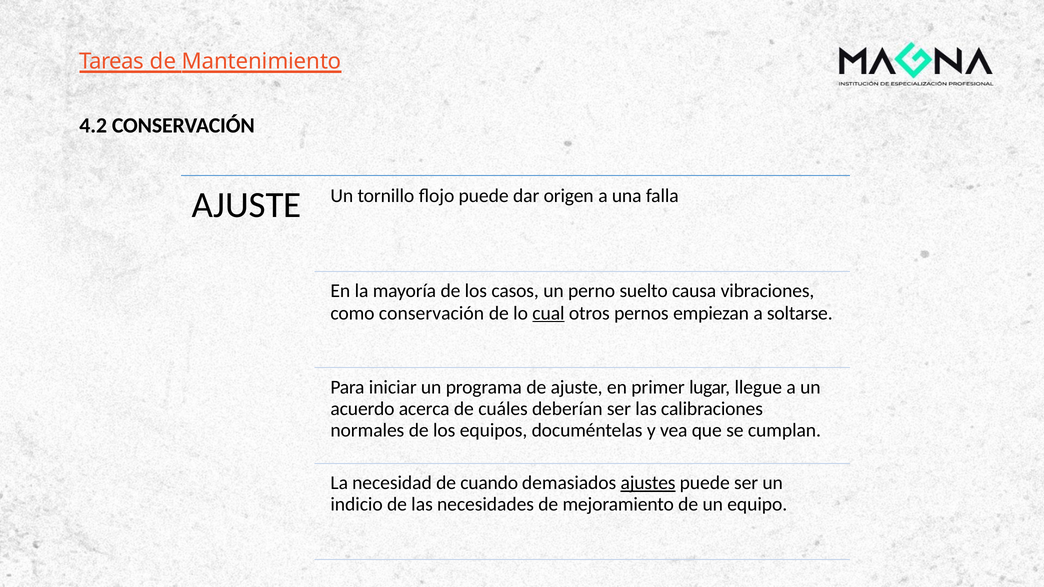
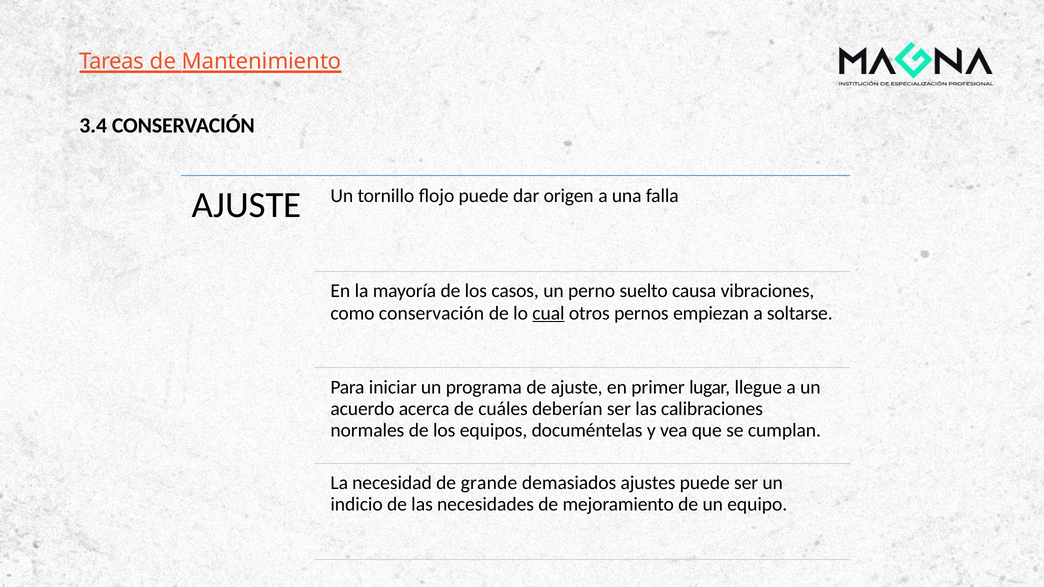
4.2: 4.2 -> 3.4
cuando: cuando -> grande
ajustes underline: present -> none
